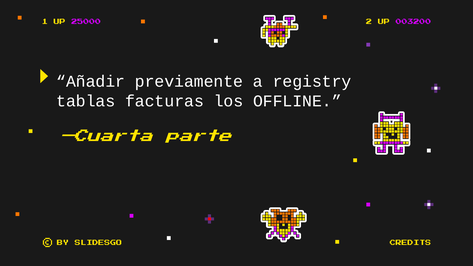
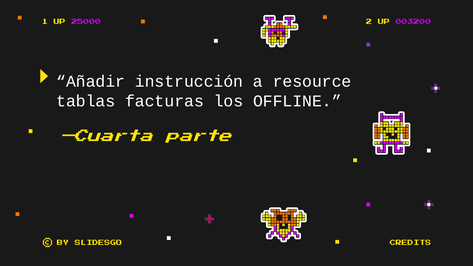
previamente: previamente -> instrucción
registry: registry -> resource
